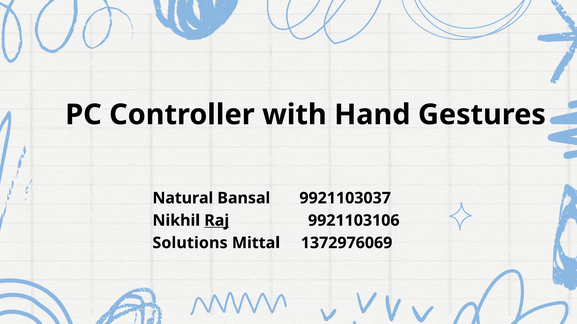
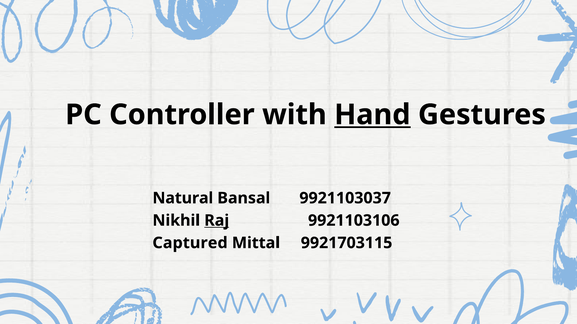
Hand underline: none -> present
Solutions: Solutions -> Captured
1372976069: 1372976069 -> 9921703115
